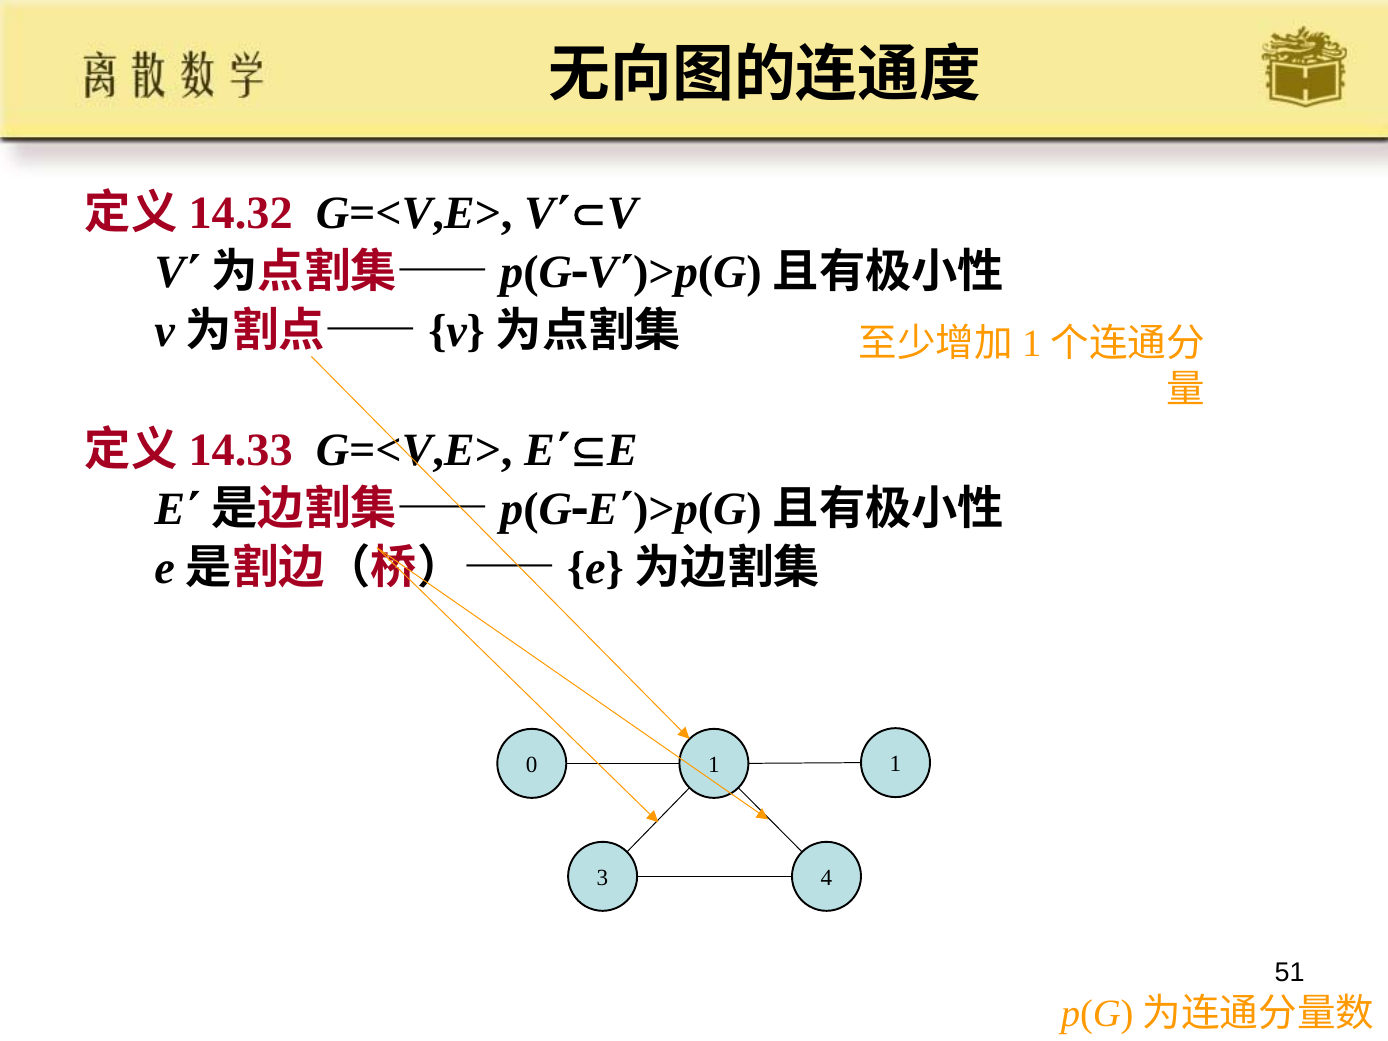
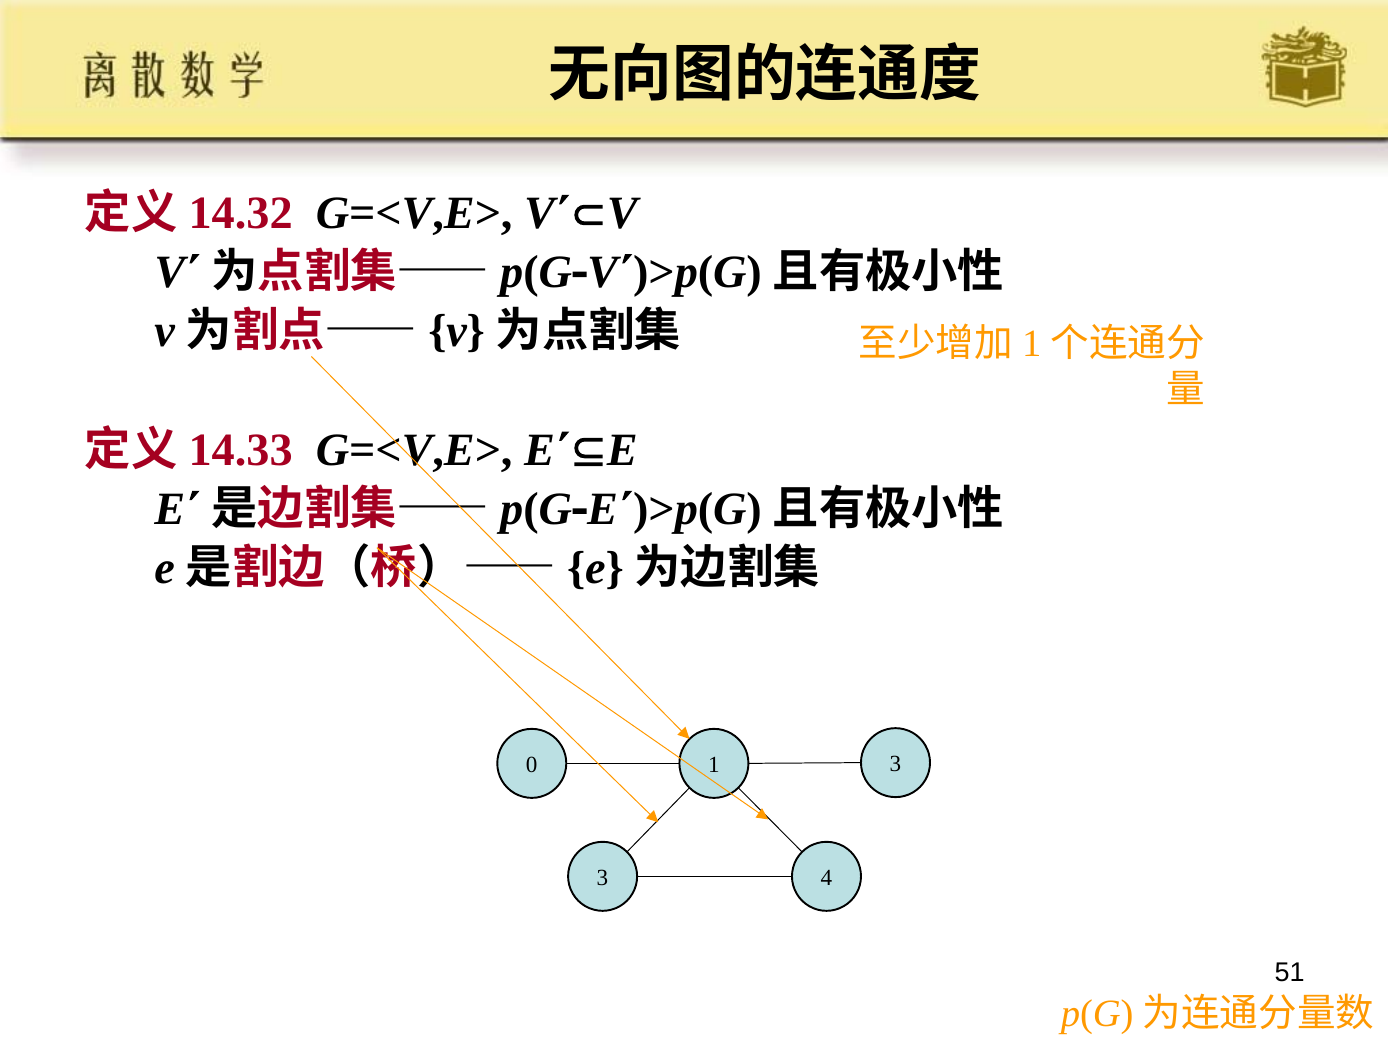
0 1: 1 -> 3
